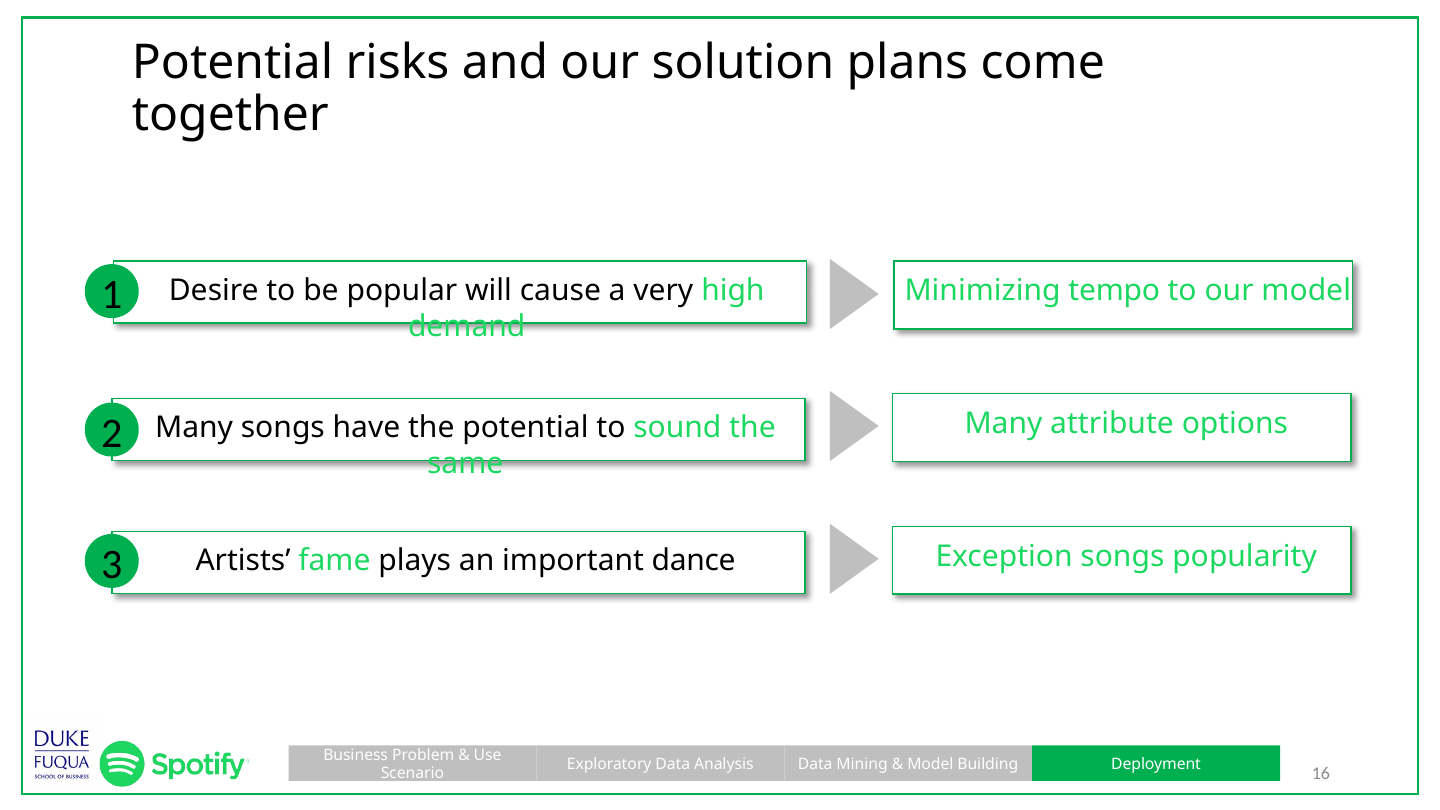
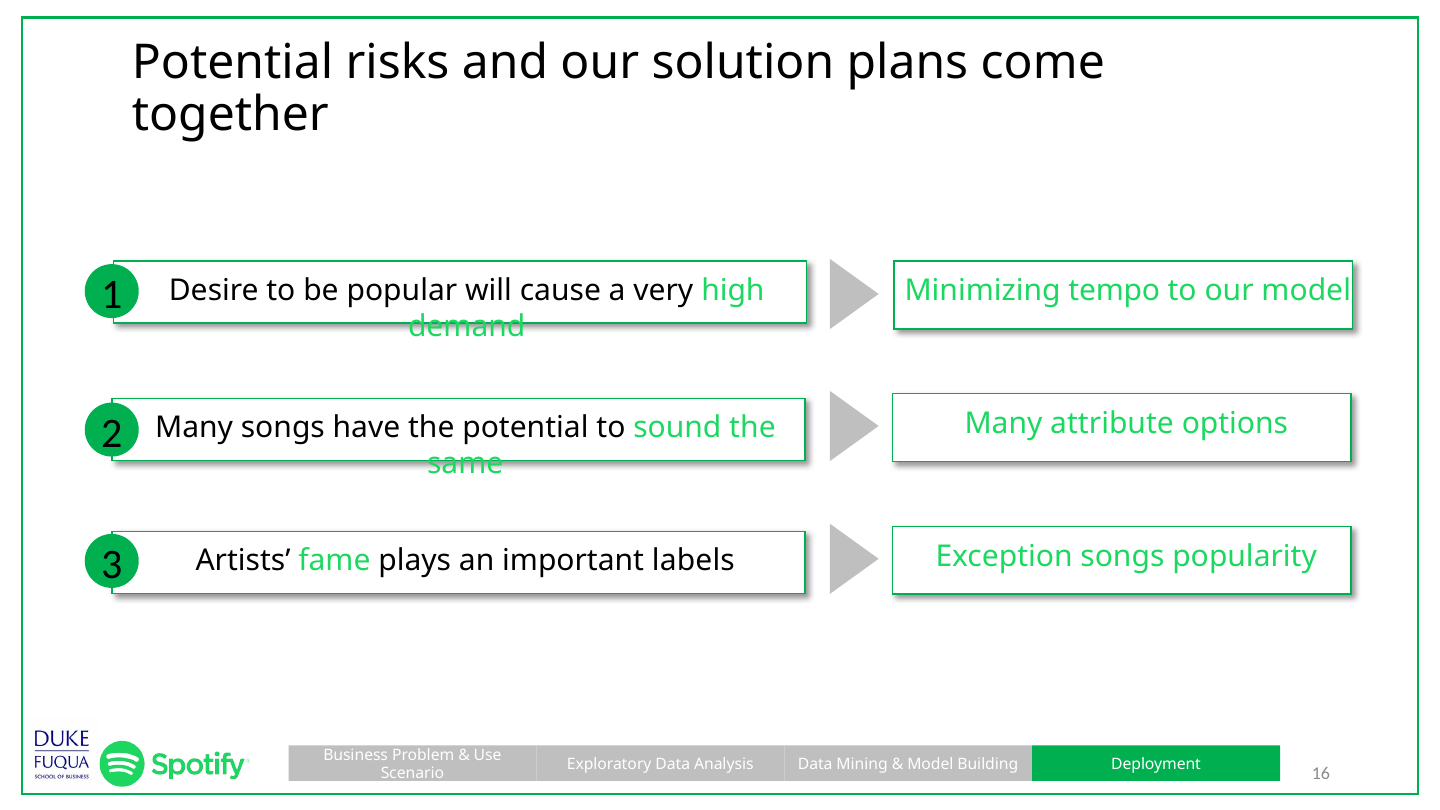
dance: dance -> labels
